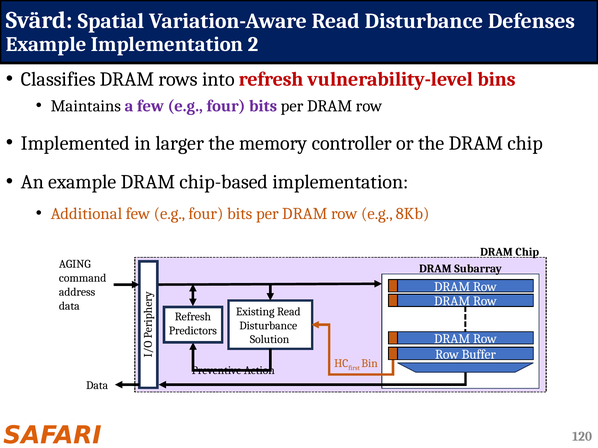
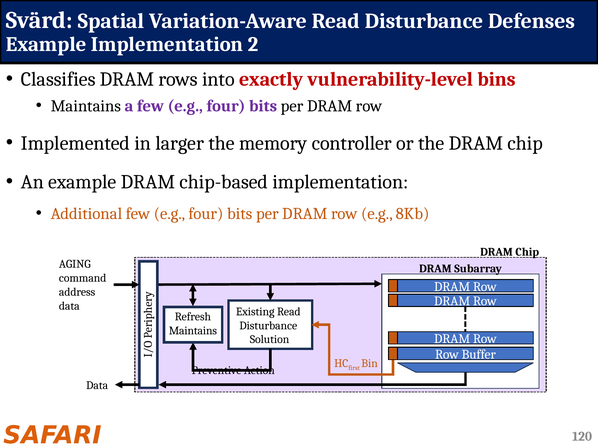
into refresh: refresh -> exactly
Predictors at (193, 331): Predictors -> Maintains
